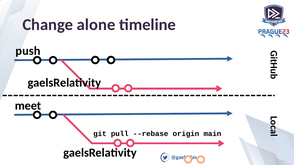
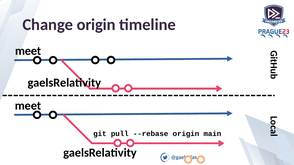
Change alone: alone -> origin
push at (28, 51): push -> meet
